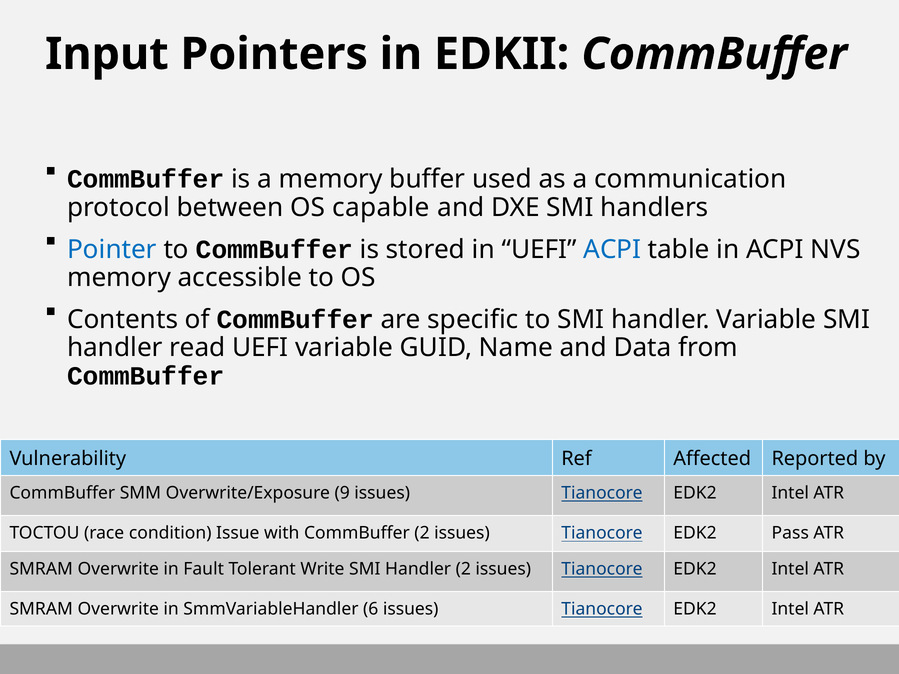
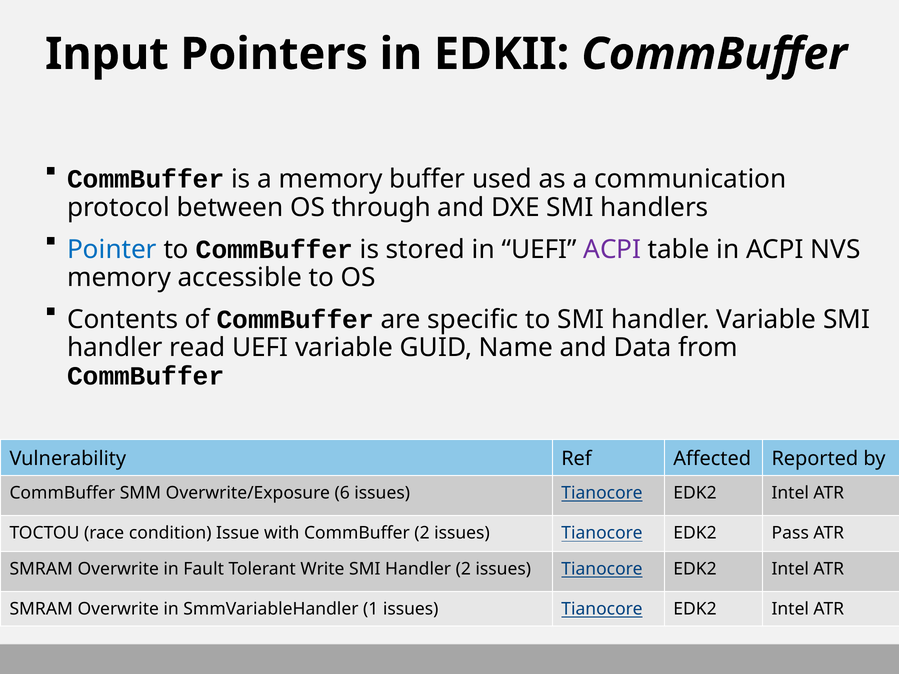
capable: capable -> through
ACPI at (612, 249) colour: blue -> purple
9: 9 -> 6
6: 6 -> 1
